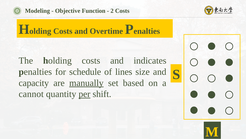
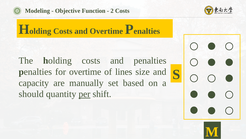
and indicates: indicates -> penalties
for schedule: schedule -> overtime
manually underline: present -> none
cannot: cannot -> should
